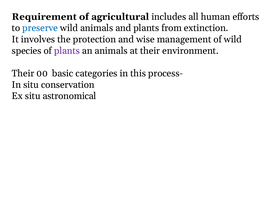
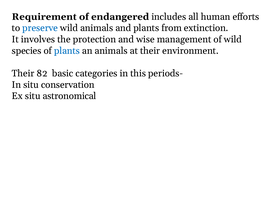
agricultural: agricultural -> endangered
plants at (67, 51) colour: purple -> blue
00: 00 -> 82
process-: process- -> periods-
